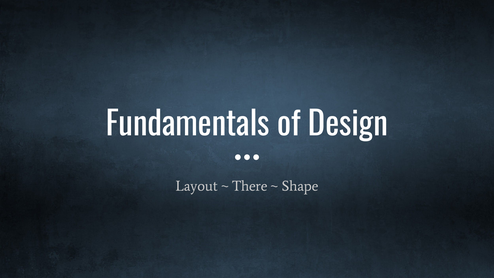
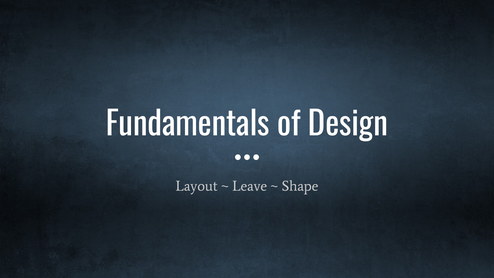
There: There -> Leave
